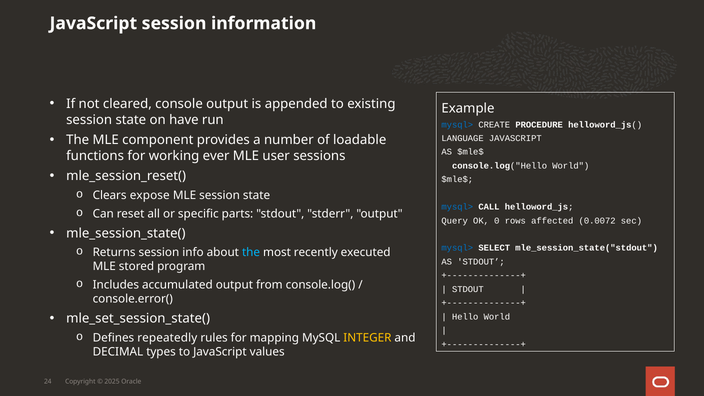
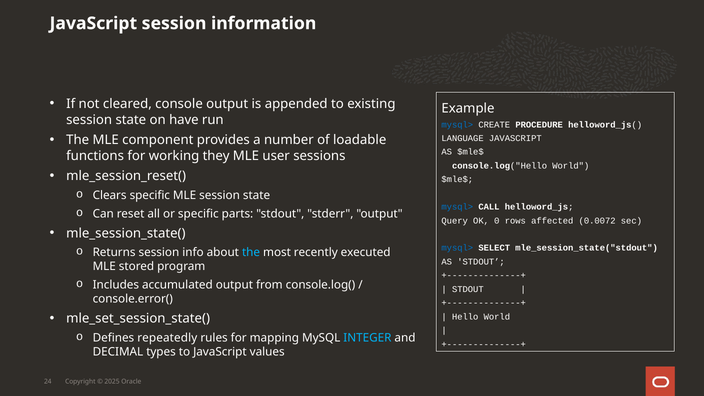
ever: ever -> they
Clears expose: expose -> specific
INTEGER colour: yellow -> light blue
